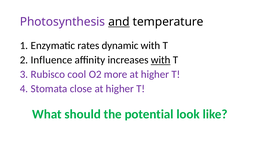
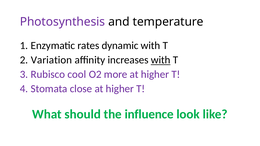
and underline: present -> none
Influence: Influence -> Variation
potential: potential -> influence
